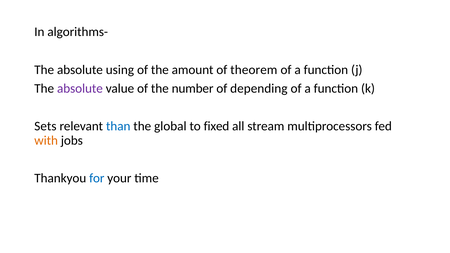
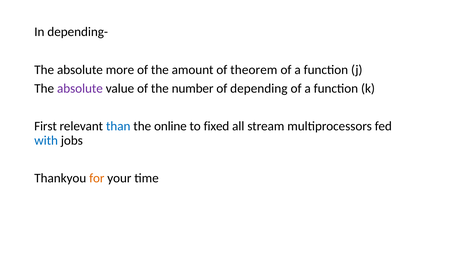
algorithms-: algorithms- -> depending-
using: using -> more
Sets: Sets -> First
global: global -> online
with colour: orange -> blue
for colour: blue -> orange
